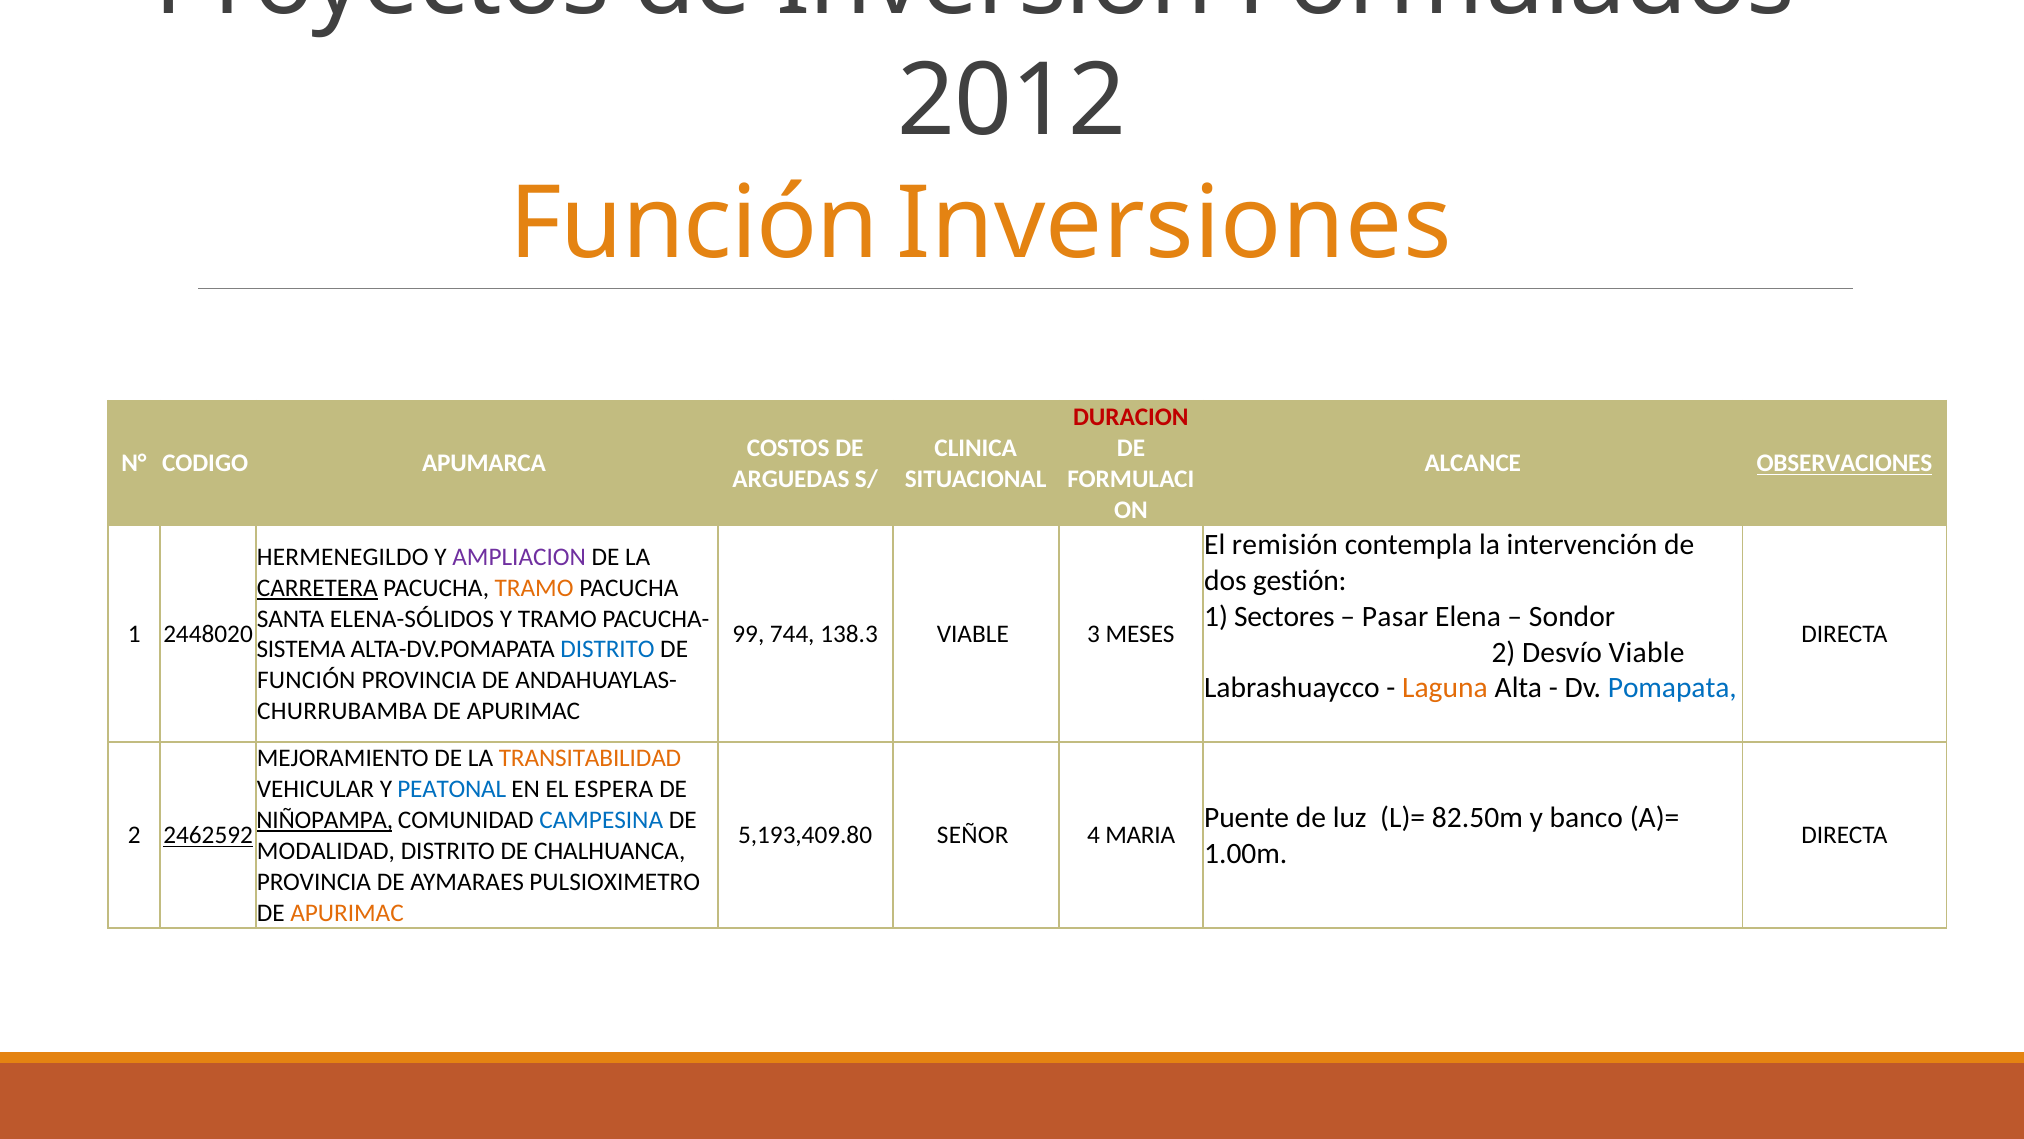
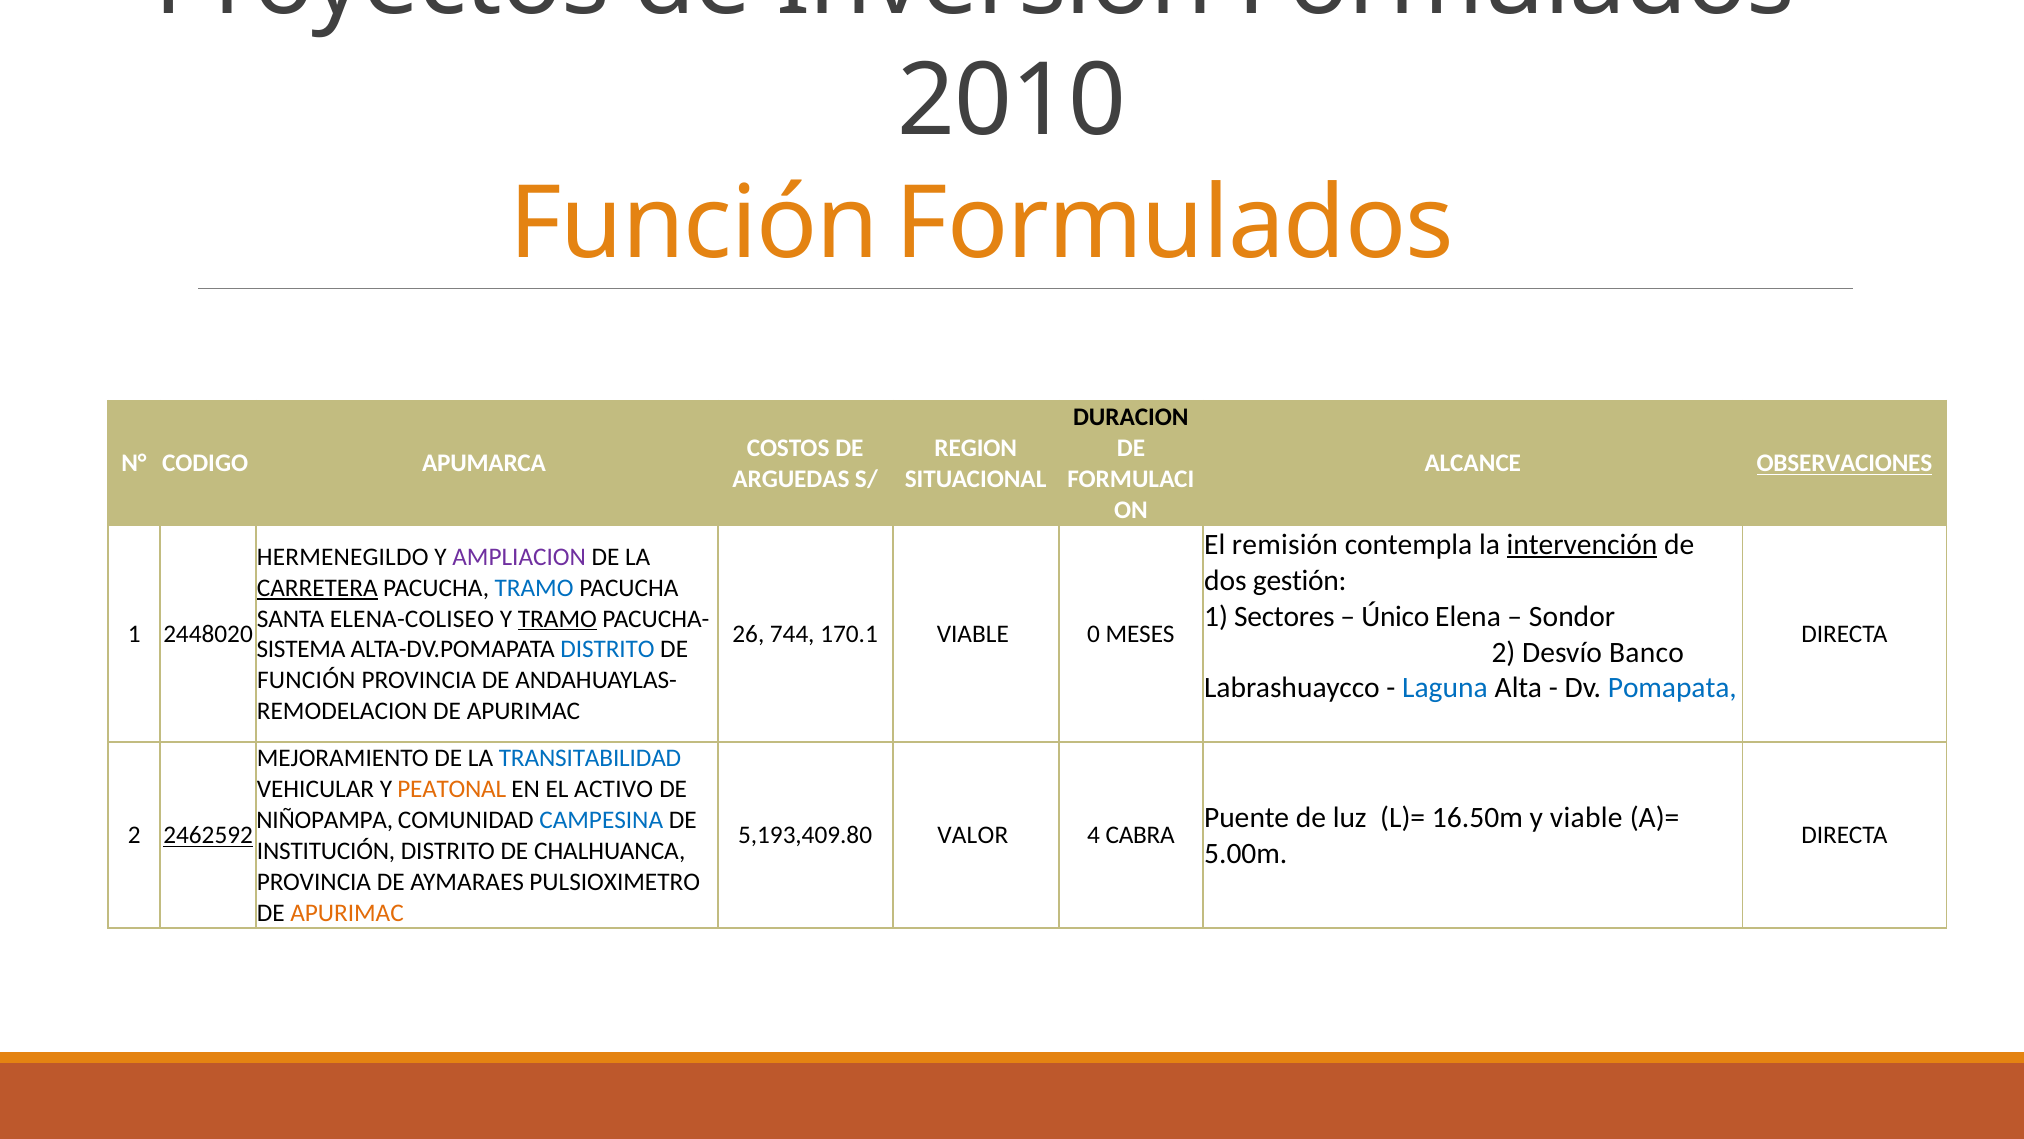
2012: 2012 -> 2010
Función Inversiones: Inversiones -> Formulados
DURACION colour: red -> black
CLINICA: CLINICA -> REGION
intervención underline: none -> present
TRAMO at (534, 588) colour: orange -> blue
Pasar: Pasar -> Único
ELENA-SÓLIDOS: ELENA-SÓLIDOS -> ELENA-COLISEO
TRAMO at (557, 619) underline: none -> present
99: 99 -> 26
138.3: 138.3 -> 170.1
3: 3 -> 0
Desvío Viable: Viable -> Banco
Laguna colour: orange -> blue
CHURRUBAMBA: CHURRUBAMBA -> REMODELACION
TRANSITABILIDAD colour: orange -> blue
PEATONAL colour: blue -> orange
ESPERA: ESPERA -> ACTIVO
82.50m: 82.50m -> 16.50m
y banco: banco -> viable
NIÑOPAMPA underline: present -> none
SEÑOR: SEÑOR -> VALOR
MARIA: MARIA -> CABRA
MODALIDAD: MODALIDAD -> INSTITUCIÓN
1.00m: 1.00m -> 5.00m
